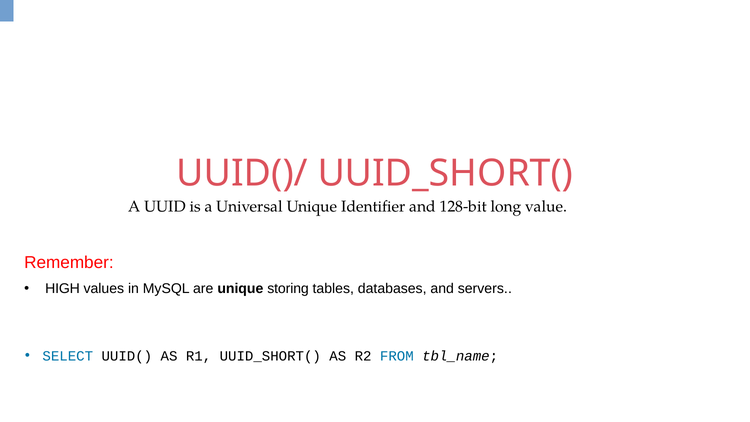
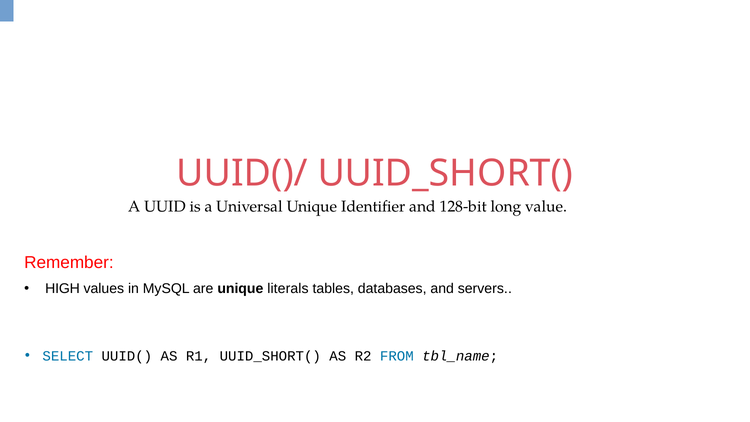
storing: storing -> literals
